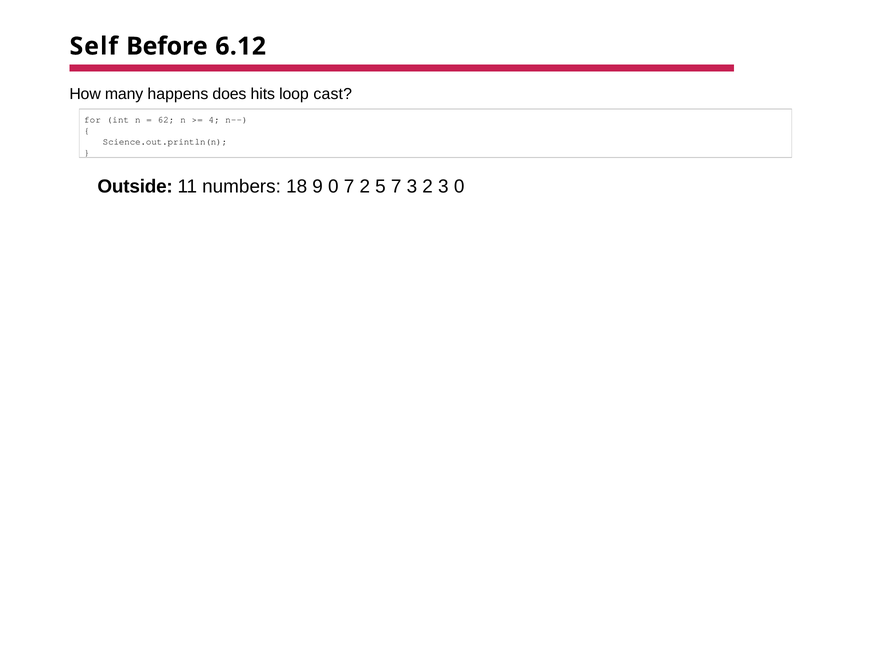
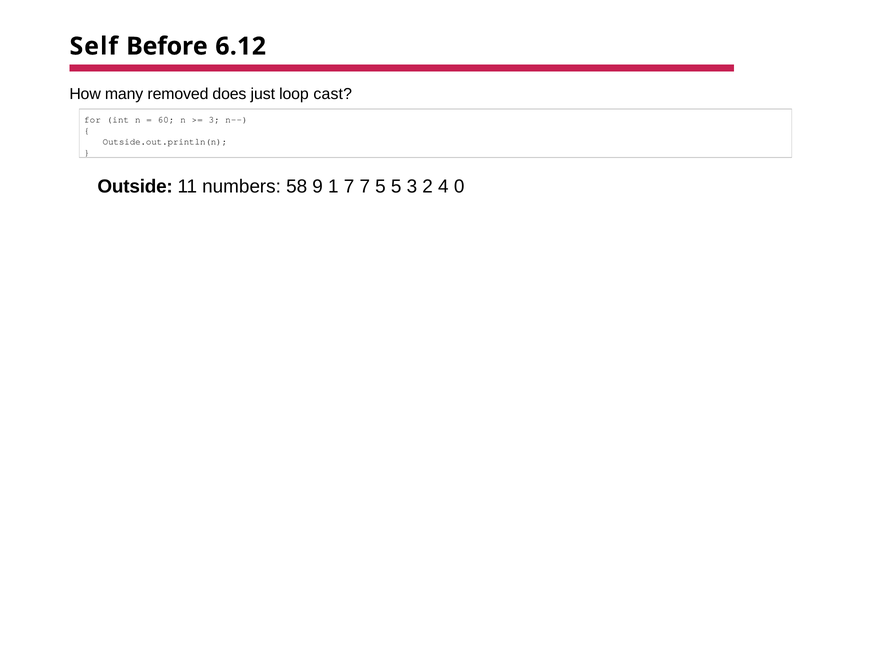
happens: happens -> removed
hits: hits -> just
62: 62 -> 60
4 at (214, 120): 4 -> 3
Science.out.println(n: Science.out.println(n -> Outside.out.println(n
18: 18 -> 58
9 0: 0 -> 1
7 2: 2 -> 7
5 7: 7 -> 5
2 3: 3 -> 4
